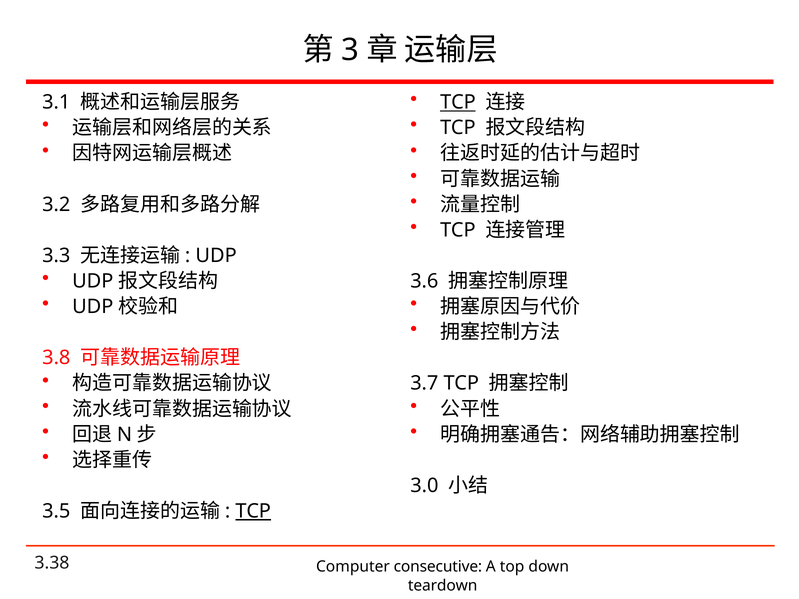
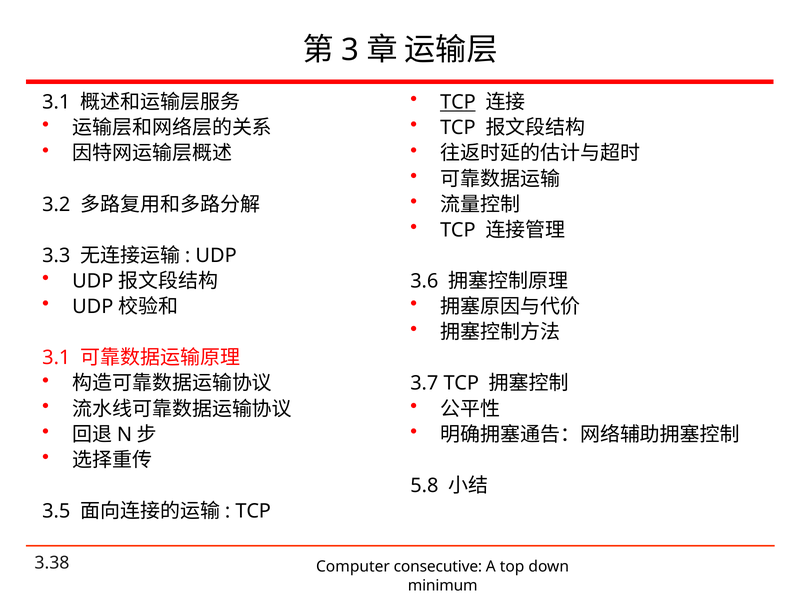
3.8 at (56, 358): 3.8 -> 3.1
3.0: 3.0 -> 5.8
TCP at (253, 511) underline: present -> none
teardown: teardown -> minimum
